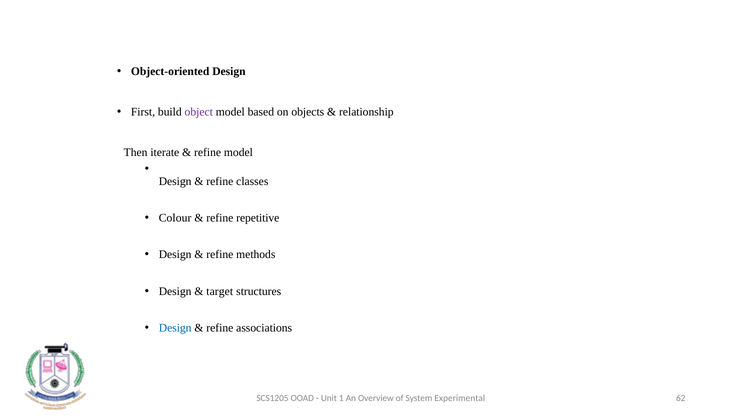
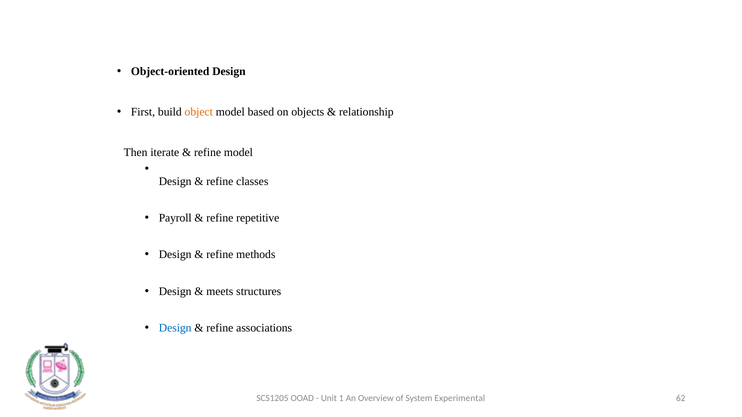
object colour: purple -> orange
Colour: Colour -> Payroll
target: target -> meets
